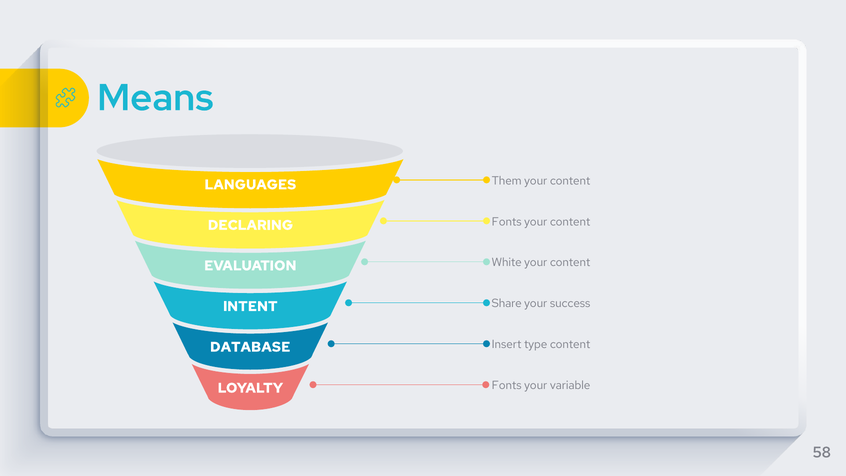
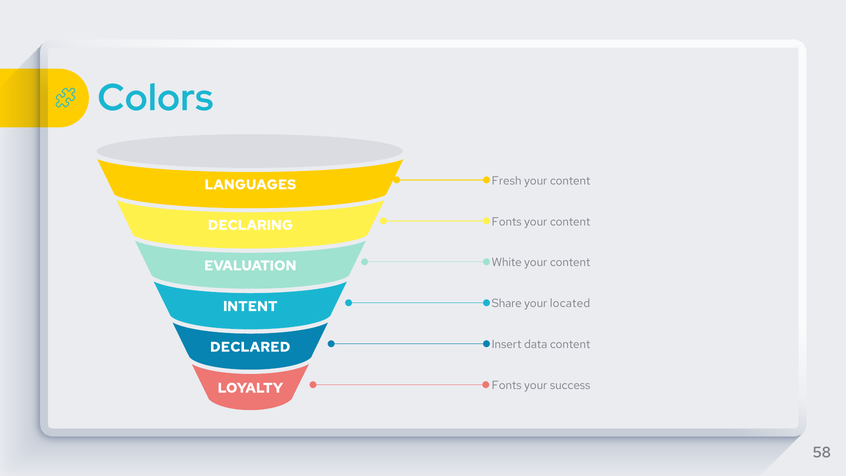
Means: Means -> Colors
Them: Them -> Fresh
success: success -> located
type: type -> data
DATABASE: DATABASE -> DECLARED
variable: variable -> success
